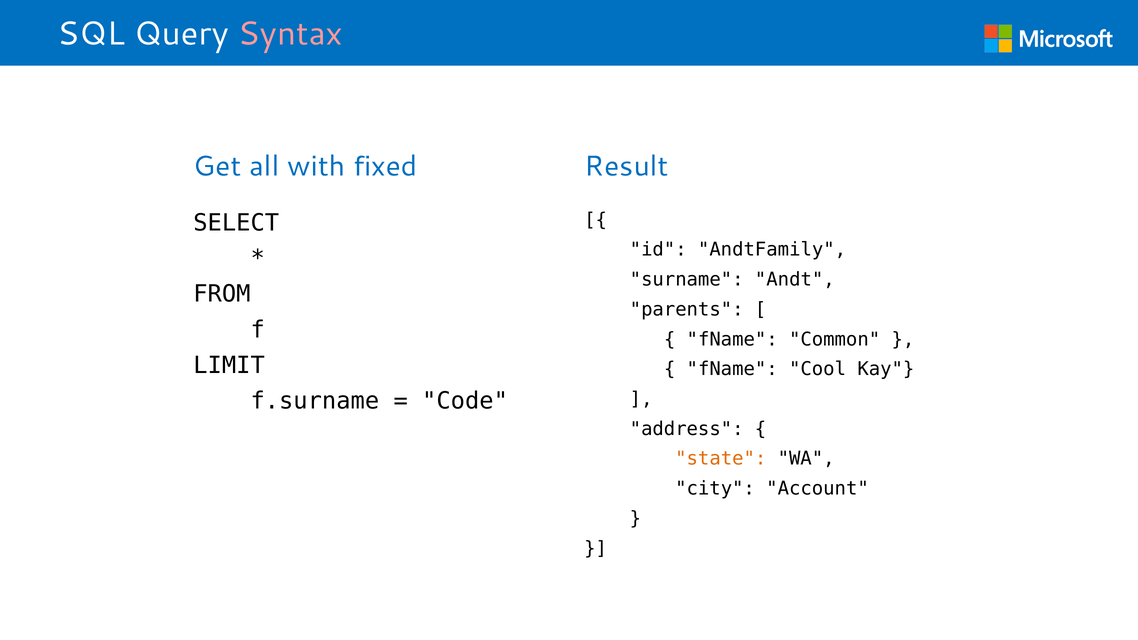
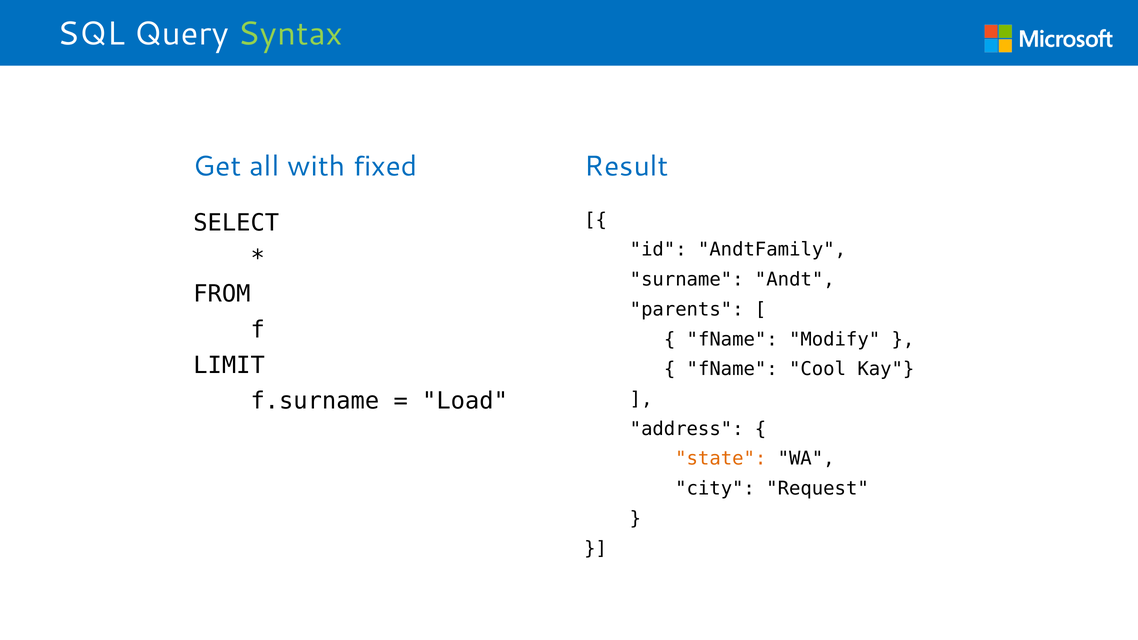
Syntax colour: pink -> light green
Common: Common -> Modify
Code: Code -> Load
Account: Account -> Request
